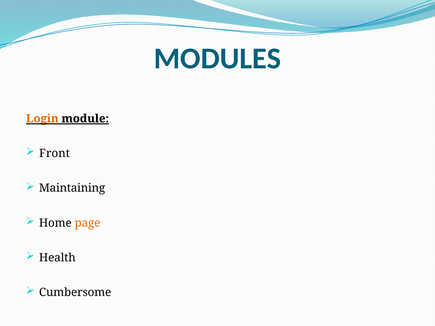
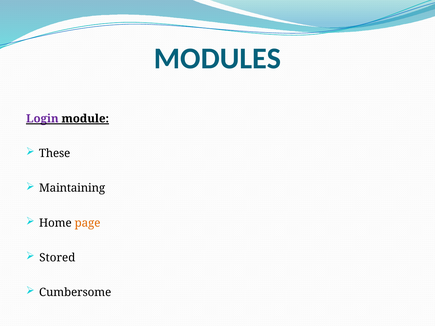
Login colour: orange -> purple
Front: Front -> These
Health: Health -> Stored
